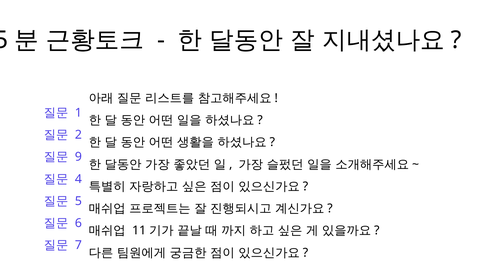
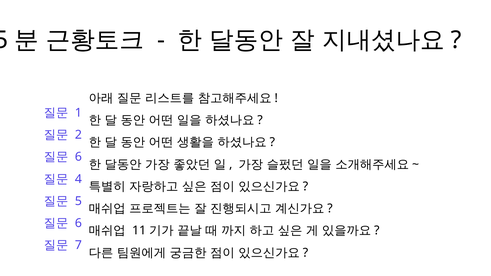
9 at (78, 157): 9 -> 6
